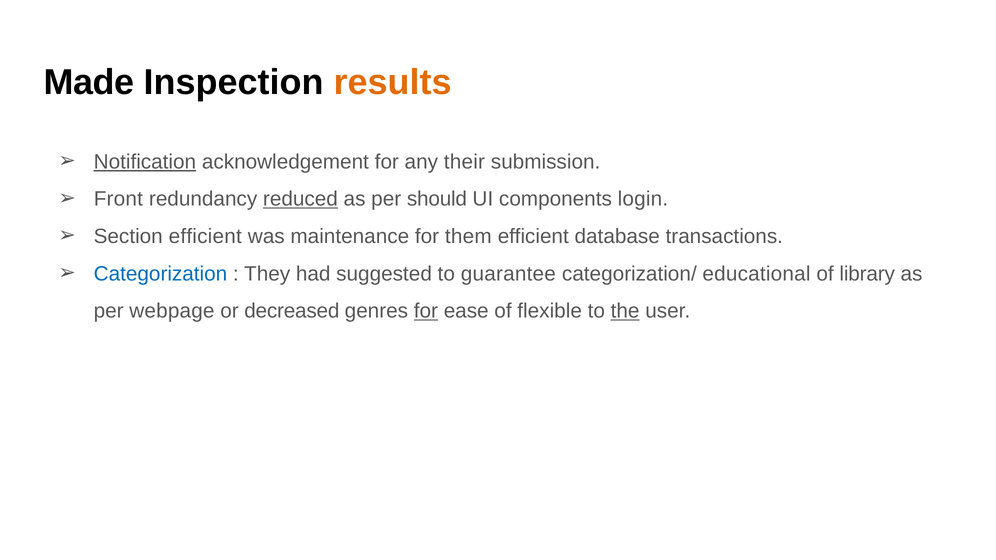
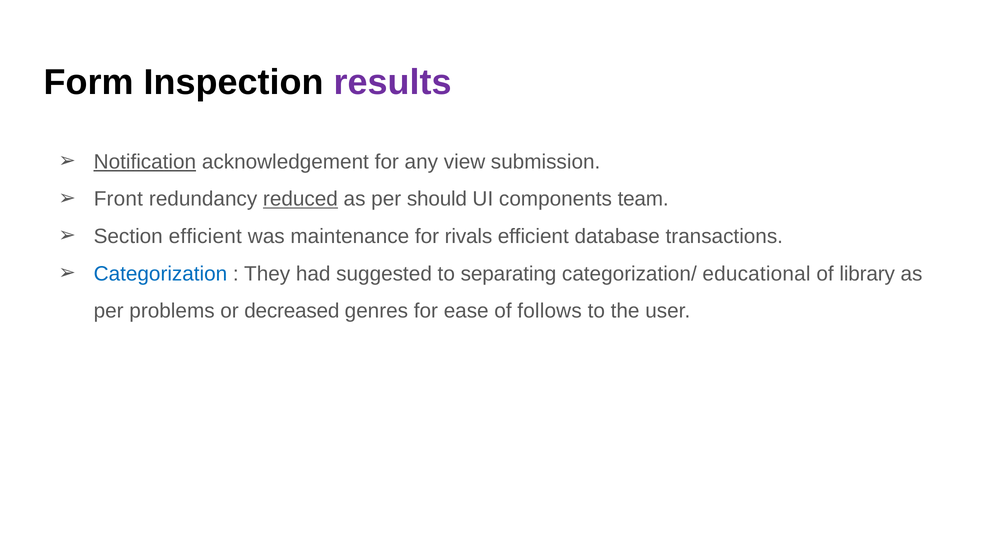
Made: Made -> Form
results colour: orange -> purple
their: their -> view
login: login -> team
them: them -> rivals
guarantee: guarantee -> separating
webpage: webpage -> problems
for at (426, 311) underline: present -> none
flexible: flexible -> follows
the underline: present -> none
